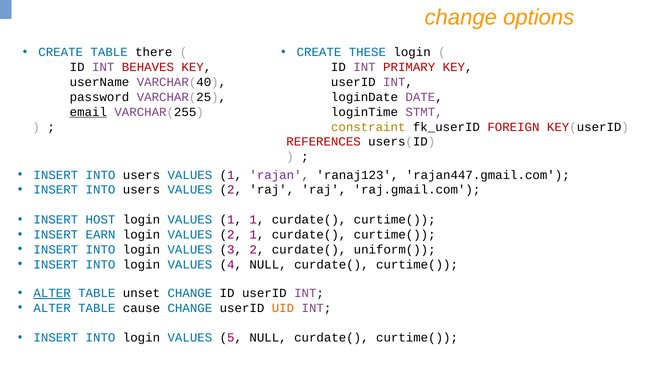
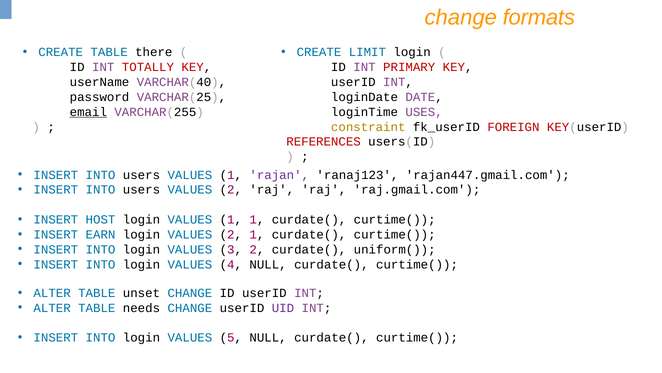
options: options -> formats
THESE: THESE -> LIMIT
BEHAVES: BEHAVES -> TOTALLY
STMT: STMT -> USES
ALTER at (52, 293) underline: present -> none
cause: cause -> needs
UID colour: orange -> purple
